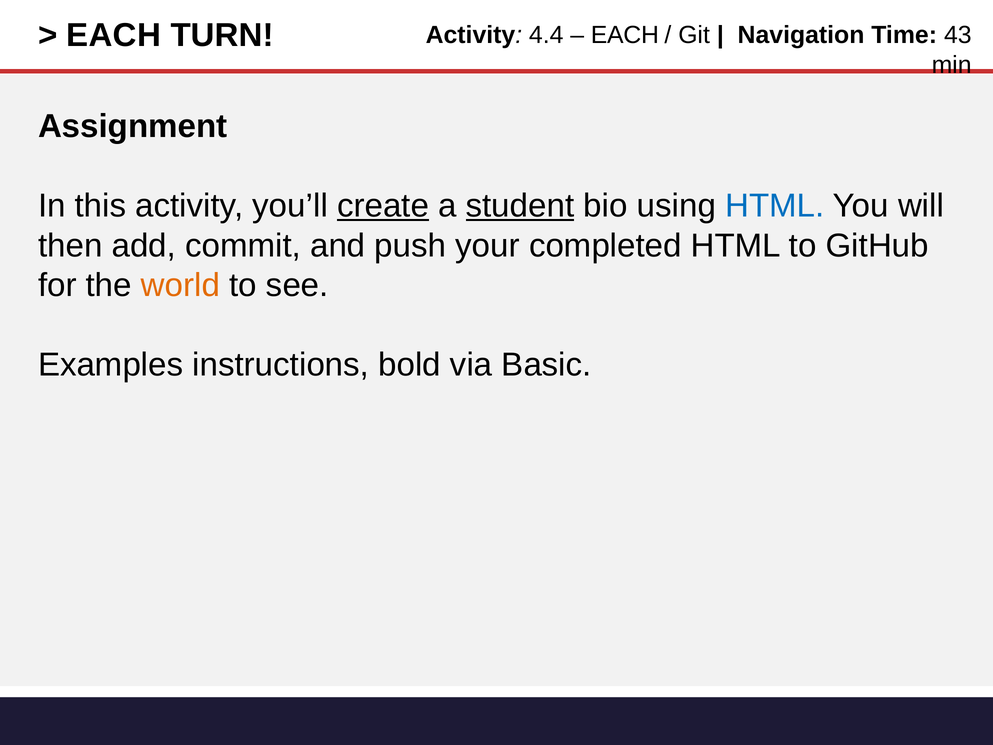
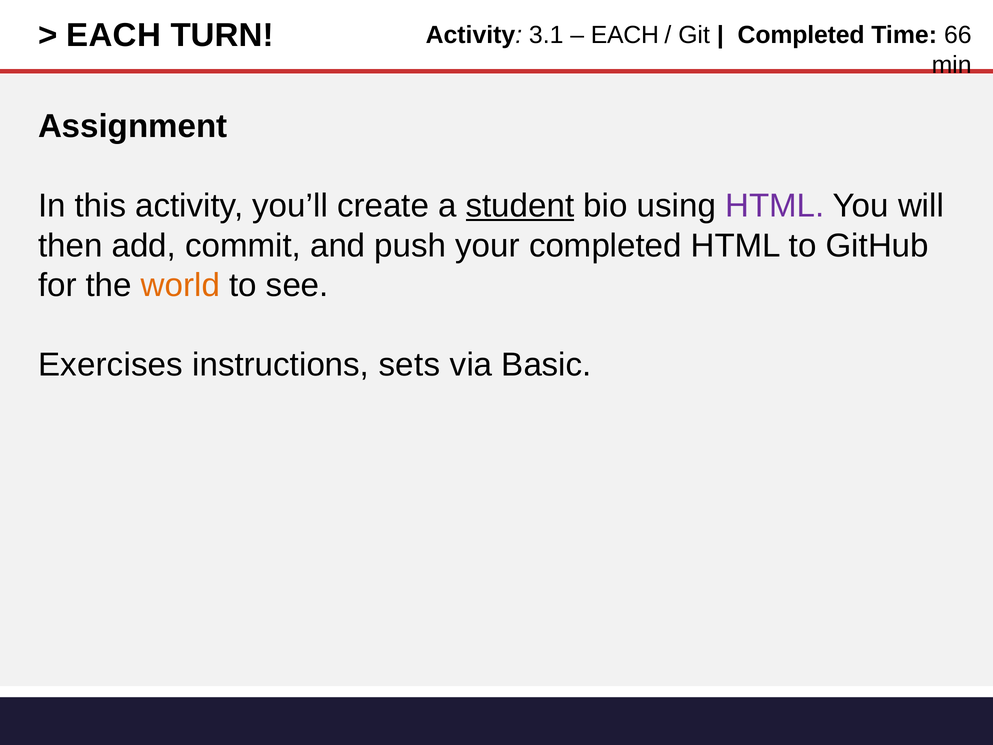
4.4: 4.4 -> 3.1
Navigation at (801, 35): Navigation -> Completed
43: 43 -> 66
create underline: present -> none
HTML at (775, 206) colour: blue -> purple
Examples: Examples -> Exercises
bold: bold -> sets
